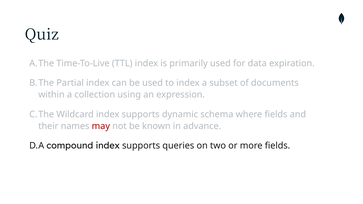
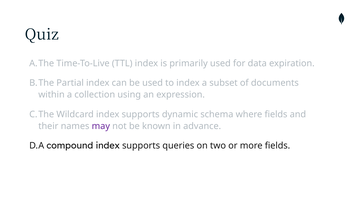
may colour: red -> purple
